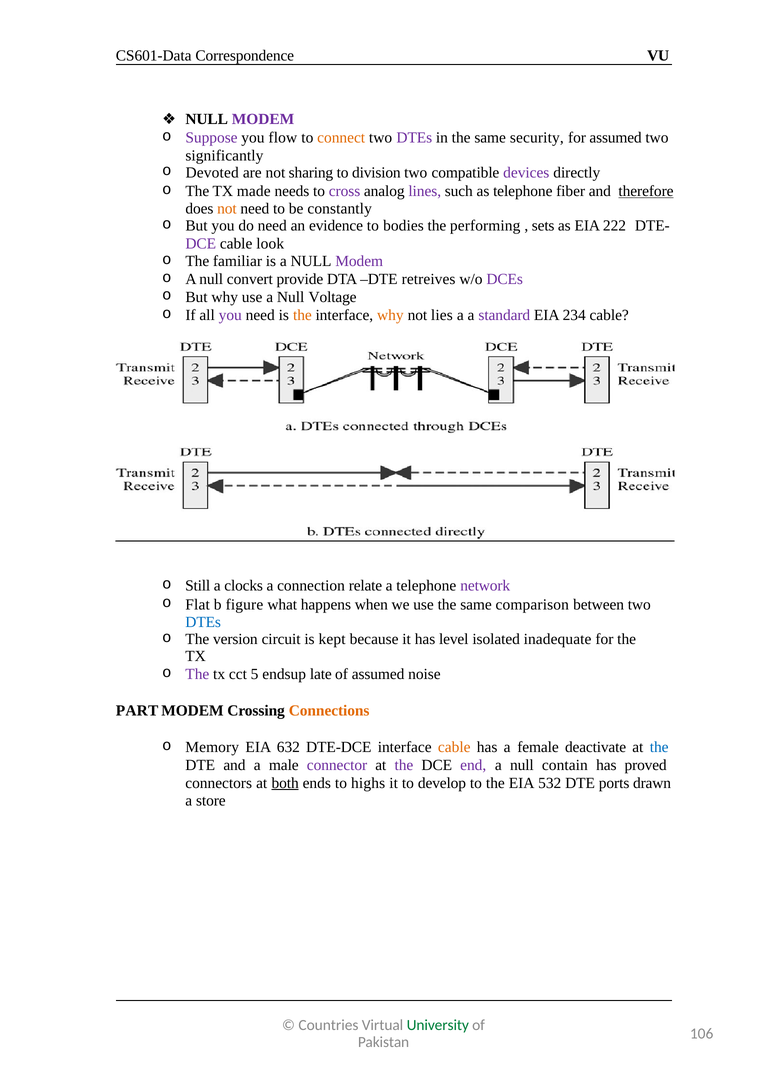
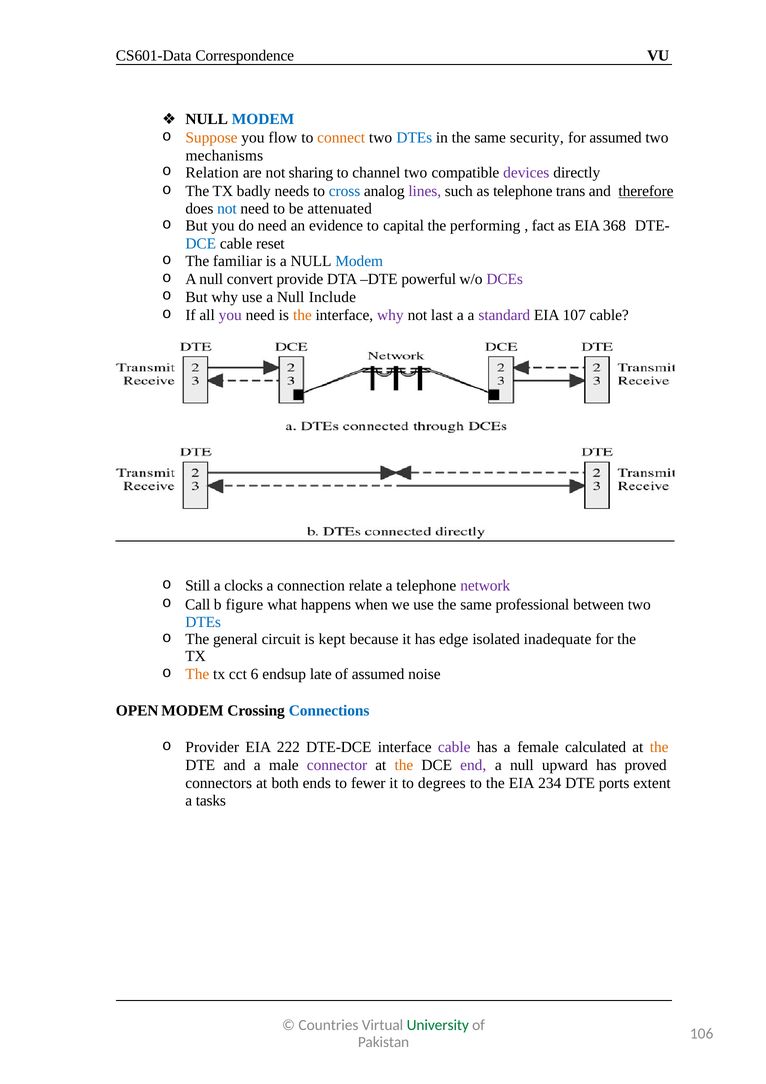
MODEM at (263, 119) colour: purple -> blue
Suppose colour: purple -> orange
DTEs at (414, 138) colour: purple -> blue
significantly: significantly -> mechanisms
Devoted: Devoted -> Relation
division: division -> channel
made: made -> badly
cross colour: purple -> blue
fiber: fiber -> trans
not at (227, 209) colour: orange -> blue
constantly: constantly -> attenuated
bodies: bodies -> capital
sets: sets -> fact
222: 222 -> 368
DCE at (201, 244) colour: purple -> blue
look: look -> reset
Modem at (359, 261) colour: purple -> blue
retreives: retreives -> powerful
Voltage: Voltage -> Include
why at (390, 315) colour: orange -> purple
lies: lies -> last
234: 234 -> 107
Flat: Flat -> Call
comparison: comparison -> professional
version: version -> general
level: level -> edge
The at (197, 674) colour: purple -> orange
5: 5 -> 6
PART: PART -> OPEN
Connections colour: orange -> blue
Memory: Memory -> Provider
632: 632 -> 222
cable at (454, 747) colour: orange -> purple
deactivate: deactivate -> calculated
the at (659, 747) colour: blue -> orange
the at (404, 765) colour: purple -> orange
contain: contain -> upward
both underline: present -> none
highs: highs -> fewer
develop: develop -> degrees
532: 532 -> 234
drawn: drawn -> extent
store: store -> tasks
